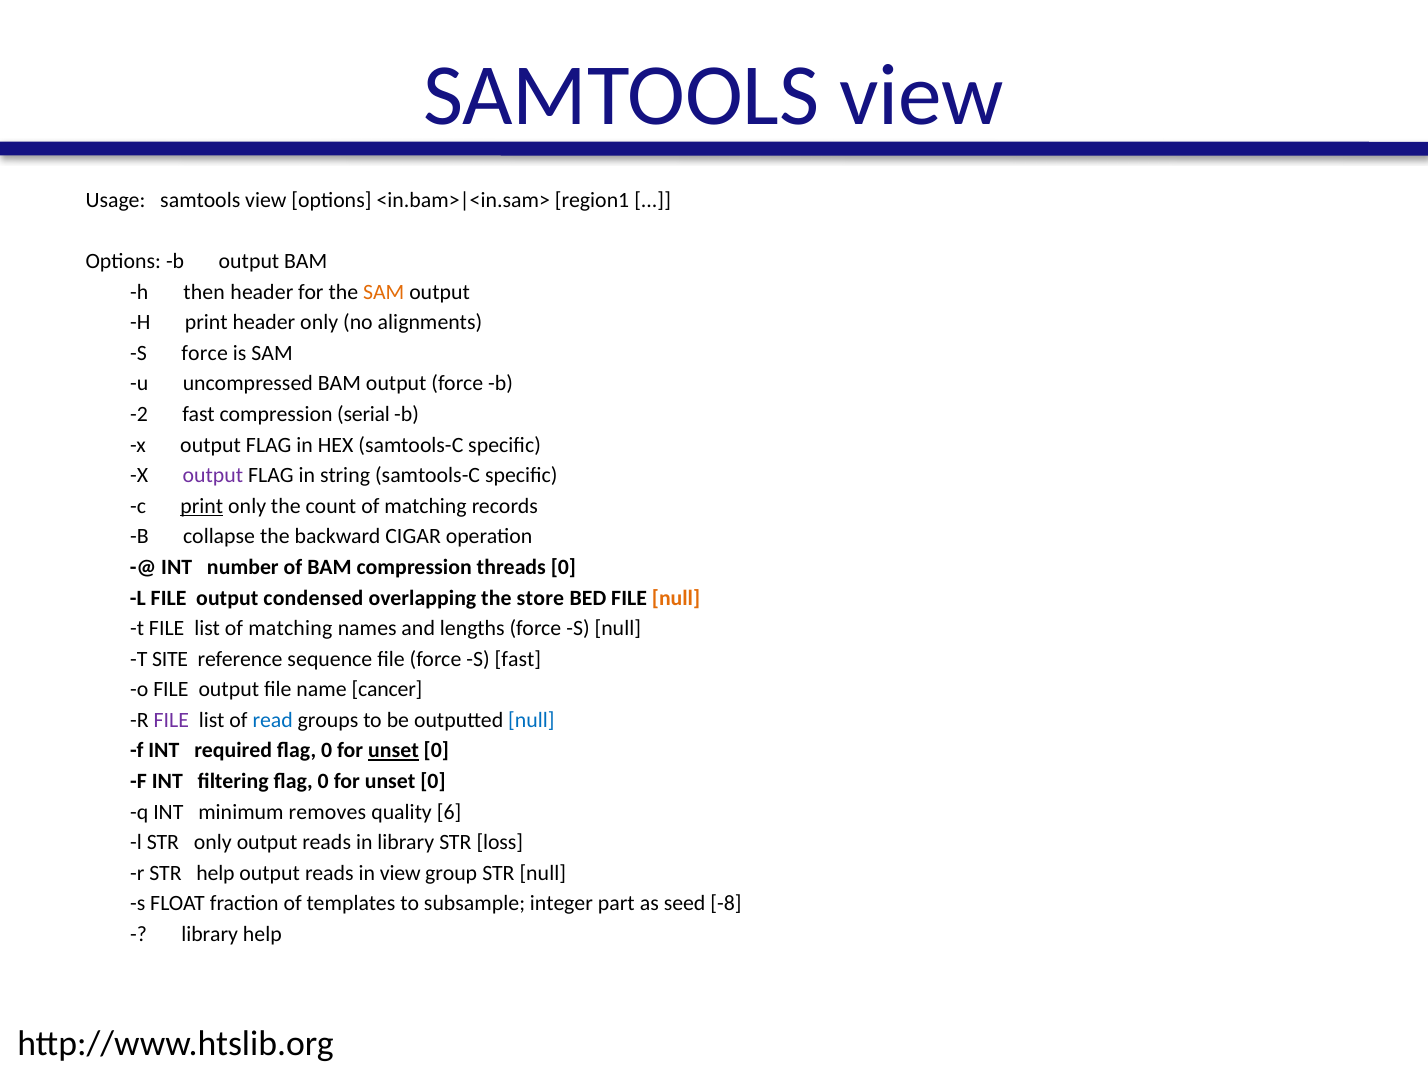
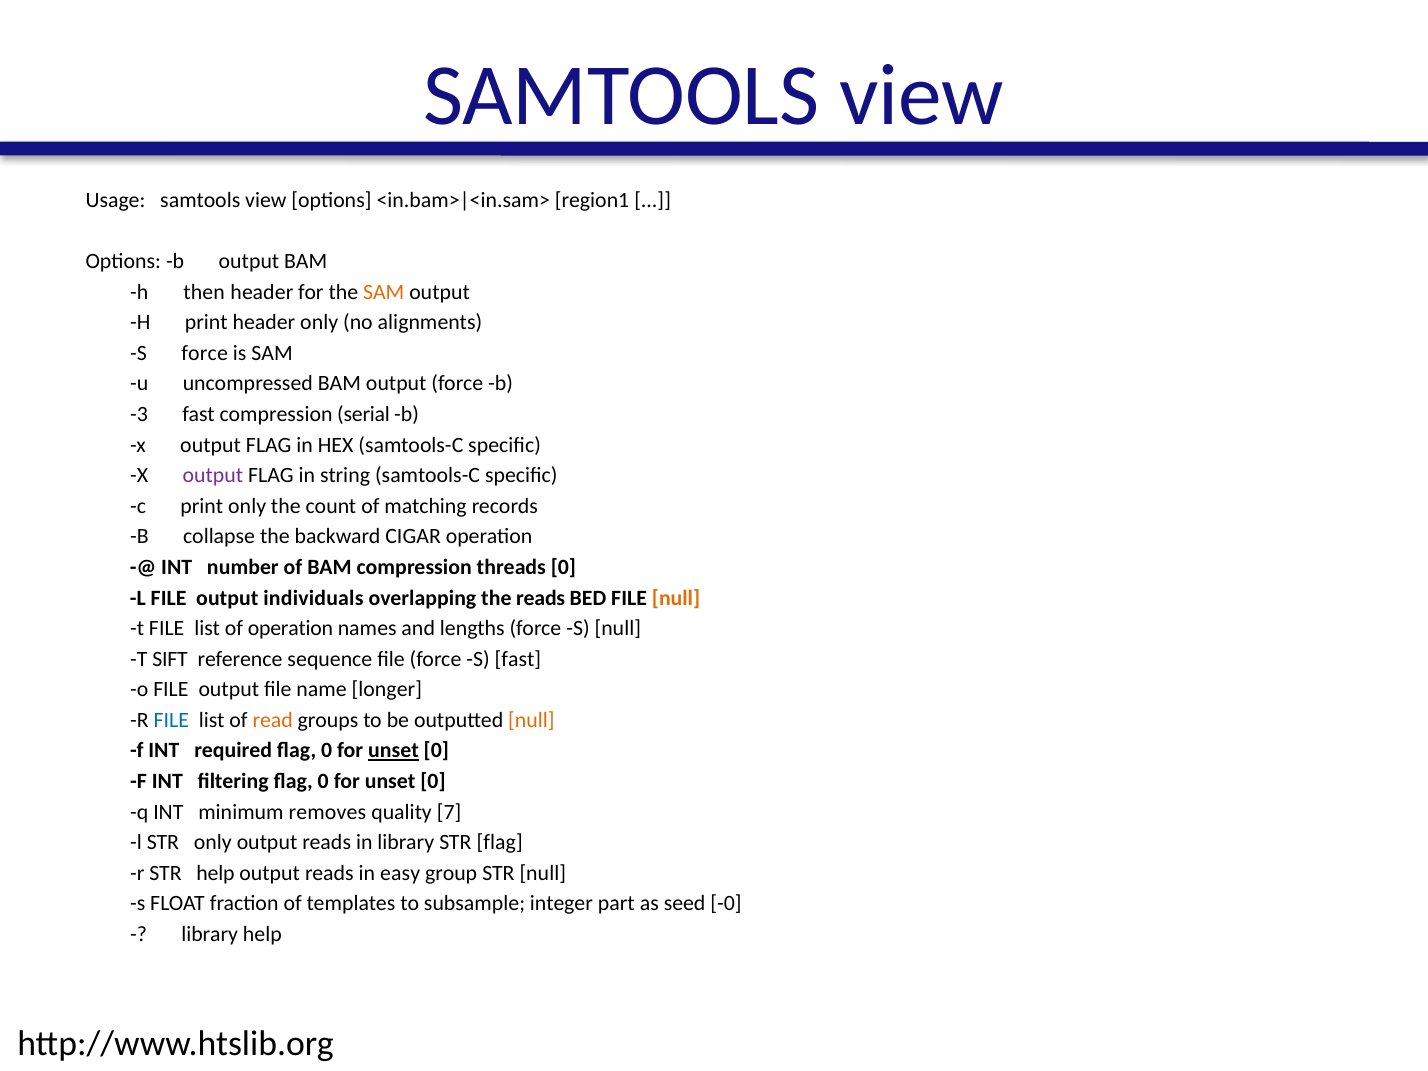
-2: -2 -> -3
print at (202, 506) underline: present -> none
condensed: condensed -> individuals
the store: store -> reads
list of matching: matching -> operation
SITE: SITE -> SIFT
cancer: cancer -> longer
FILE at (171, 720) colour: purple -> blue
read colour: blue -> orange
null at (531, 720) colour: blue -> orange
6: 6 -> 7
STR loss: loss -> flag
in view: view -> easy
-8: -8 -> -0
